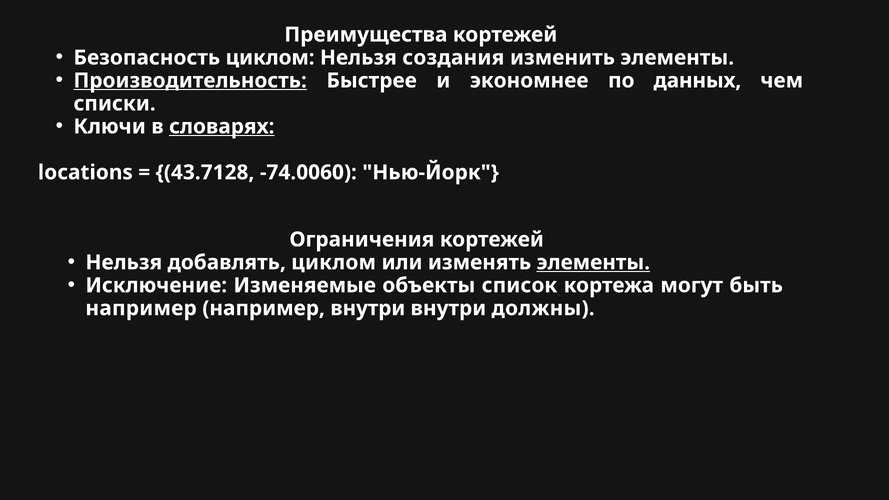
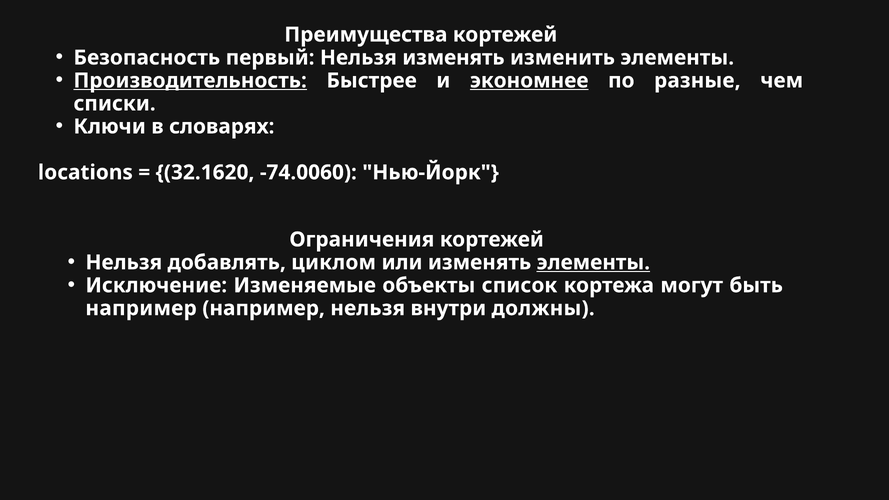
Безопасность циклом: циклом -> первый
Нельзя создания: создания -> изменять
экономнее underline: none -> present
данных: данных -> разные
словарях underline: present -> none
43.7128: 43.7128 -> 32.1620
например внутри: внутри -> нельзя
